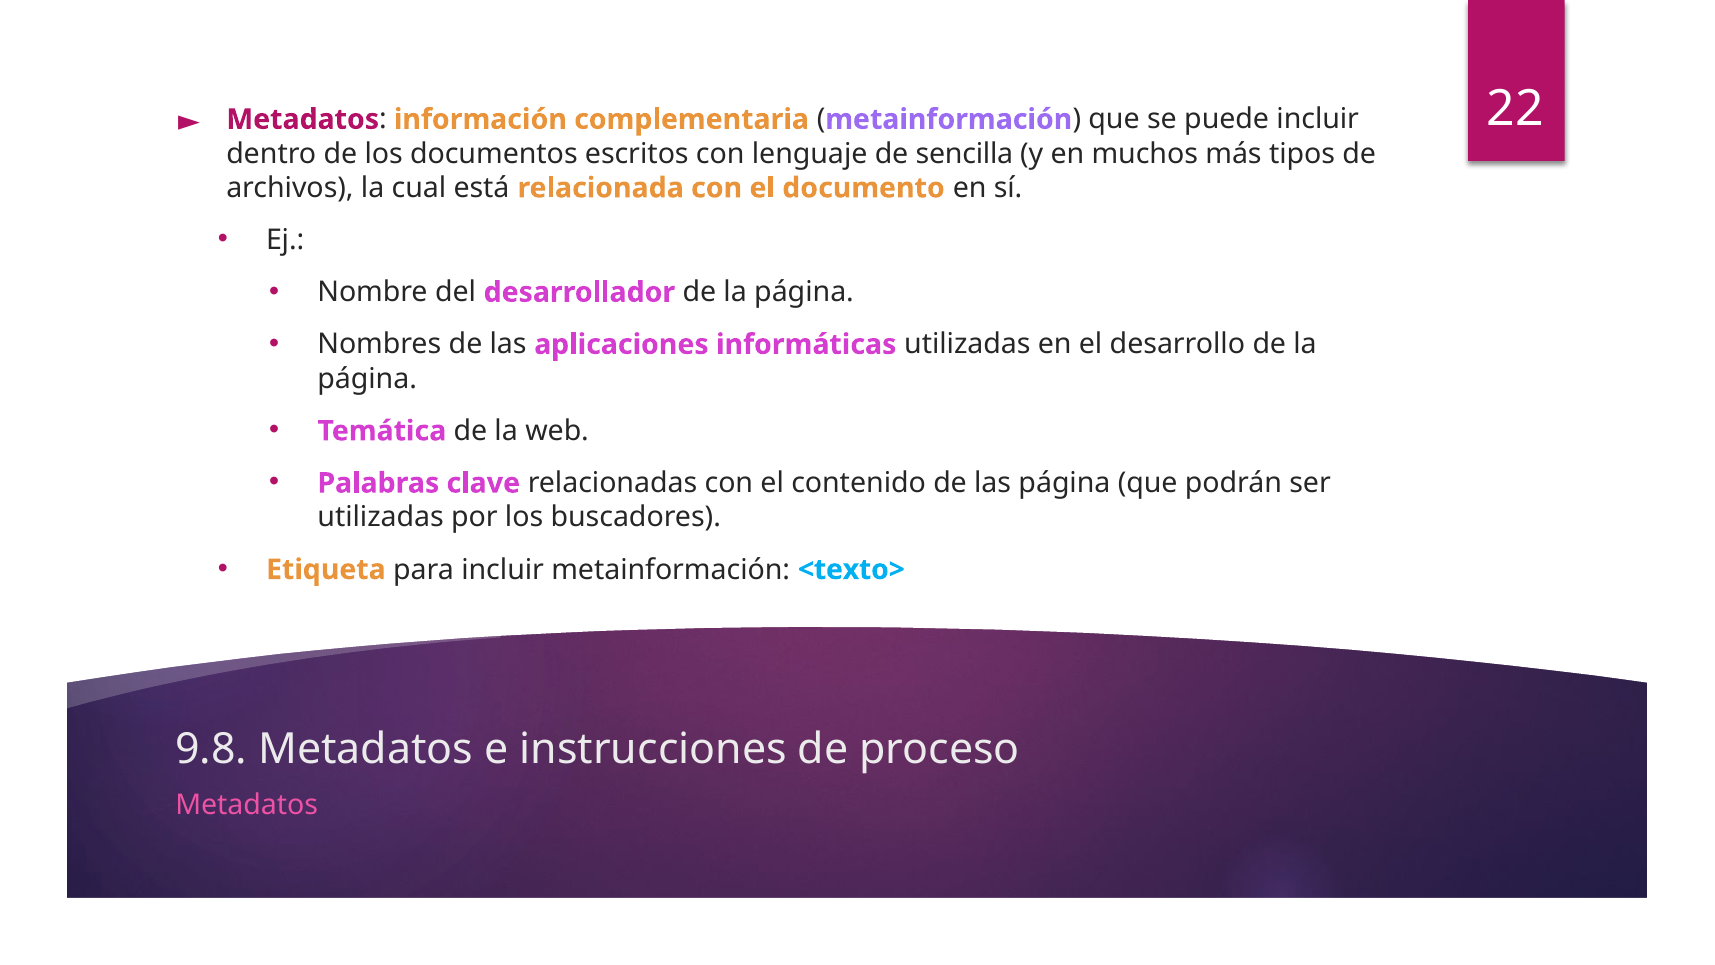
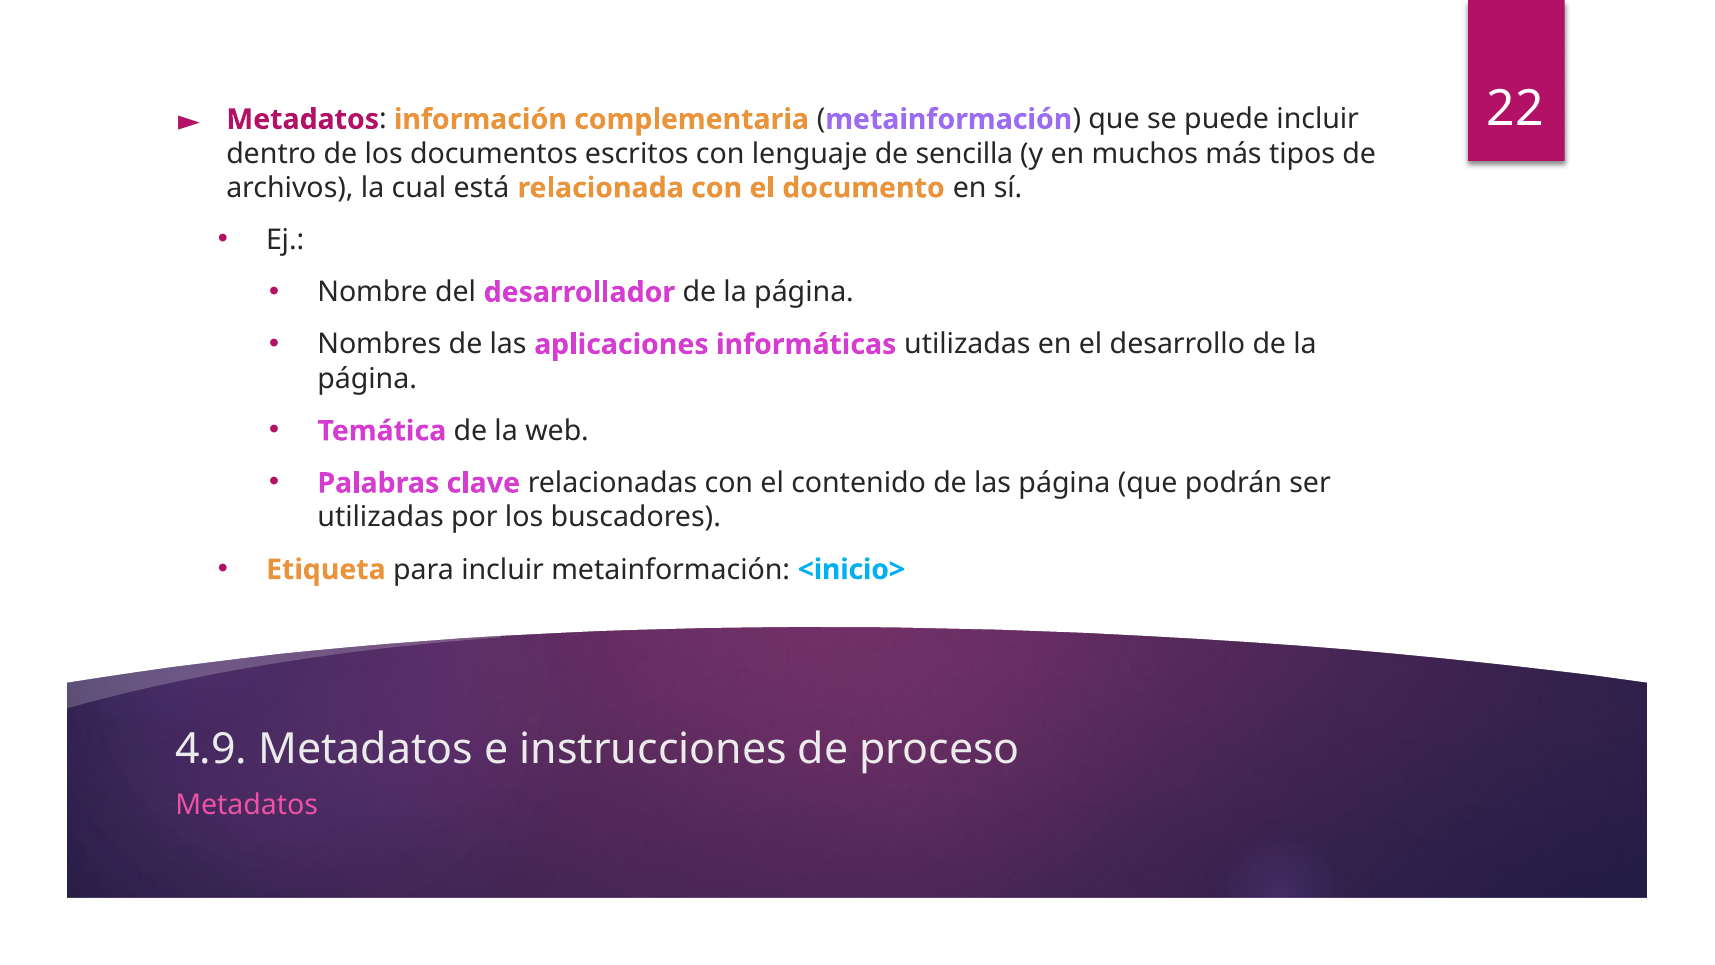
<texto>: <texto> -> <inicio>
9.8: 9.8 -> 4.9
